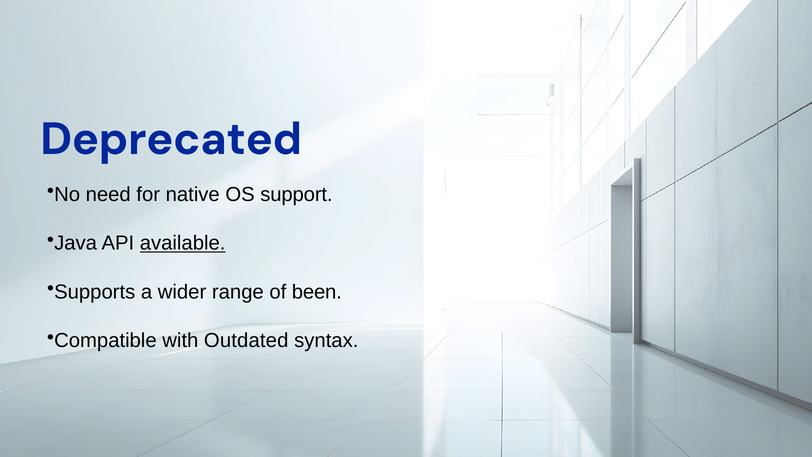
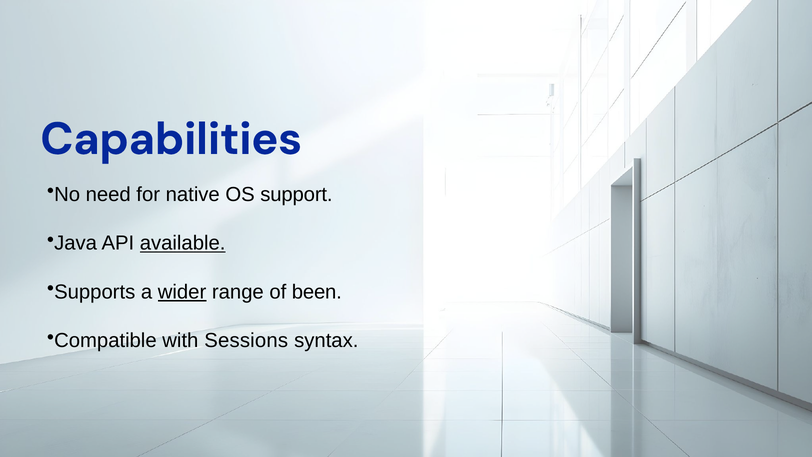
Deprecated: Deprecated -> Capabilities
wider underline: none -> present
Outdated: Outdated -> Sessions
